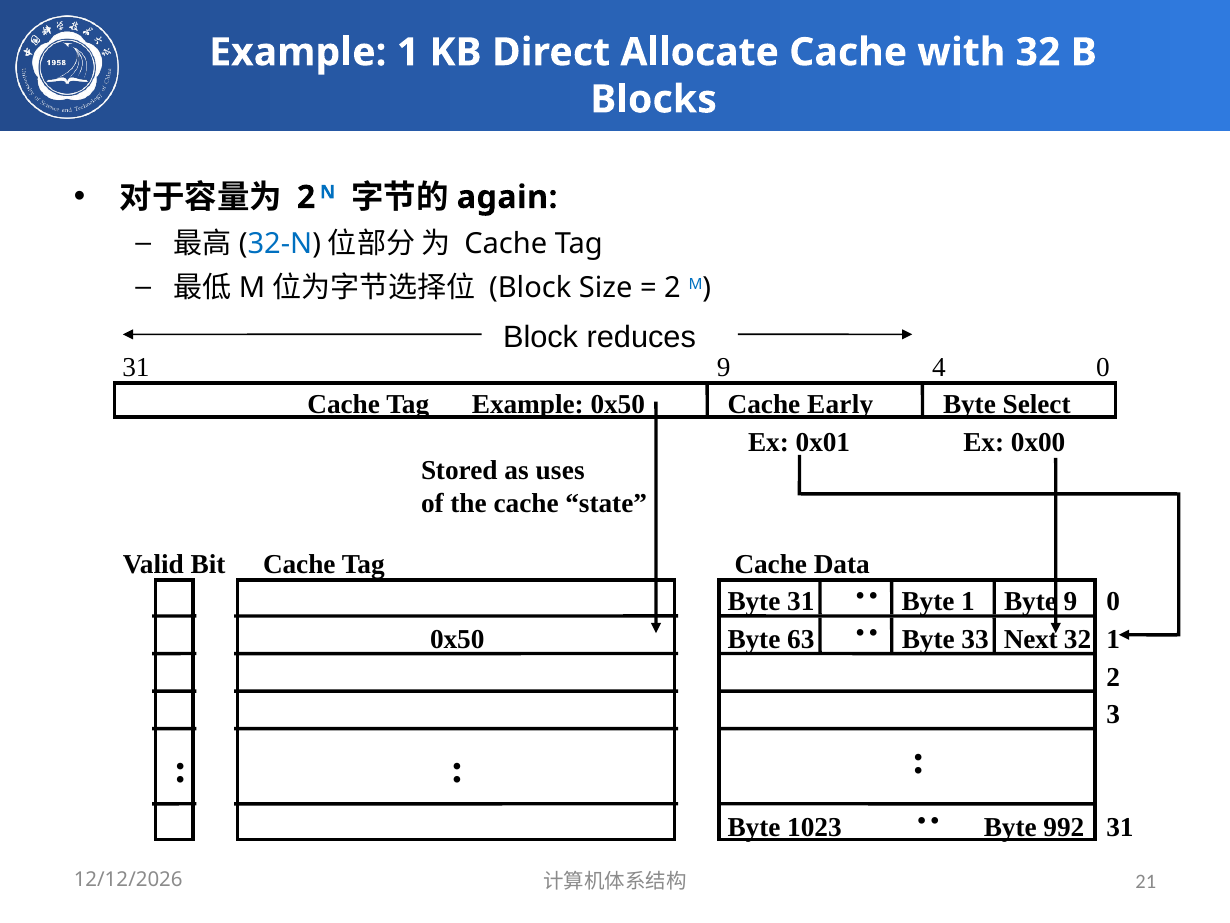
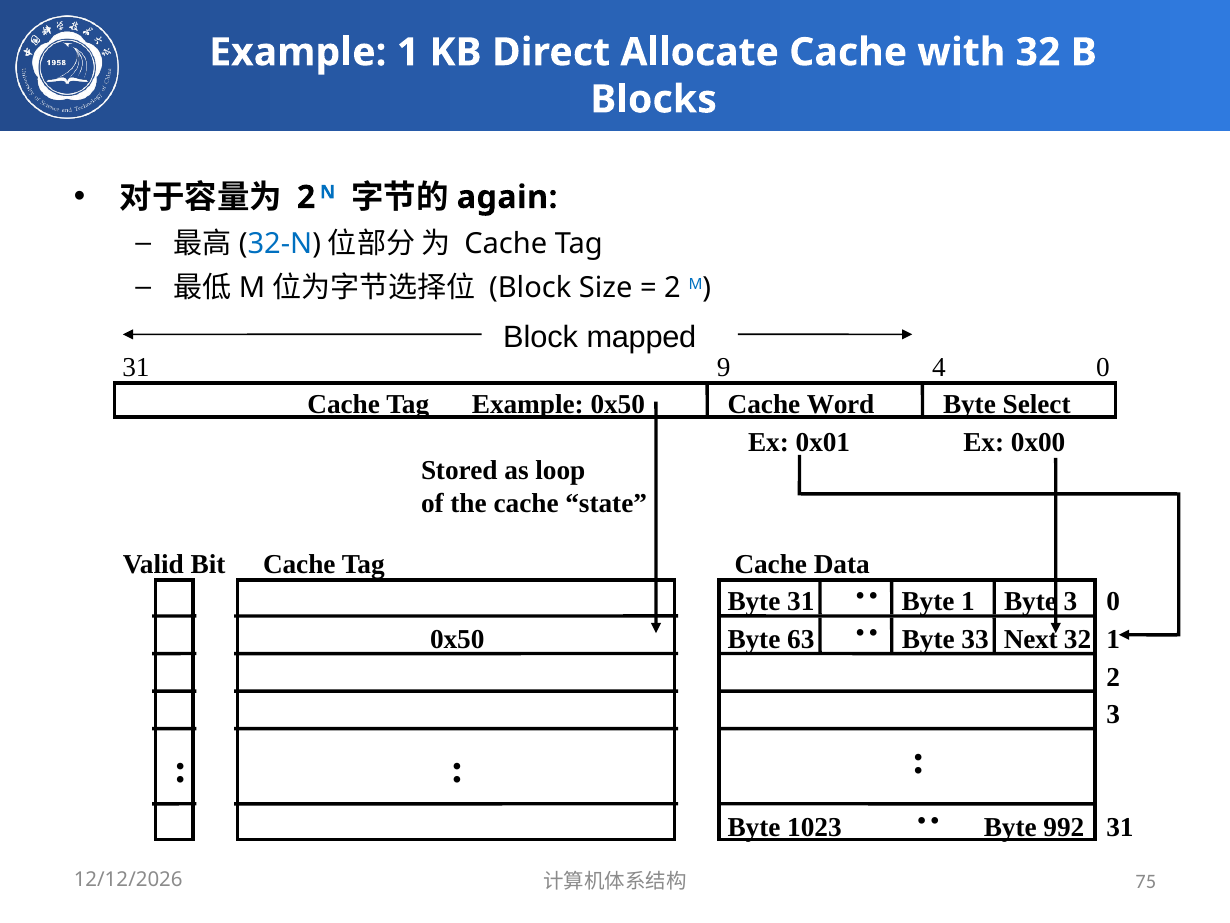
reduces: reduces -> mapped
Early: Early -> Word
uses: uses -> loop
Byte 9: 9 -> 3
21: 21 -> 75
